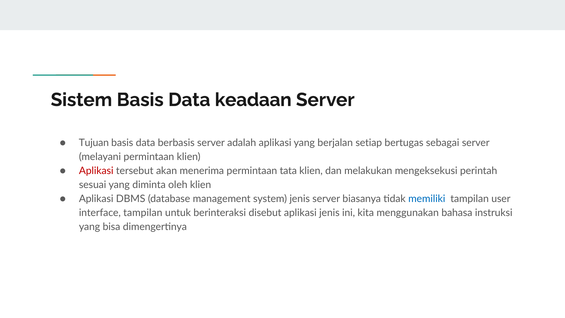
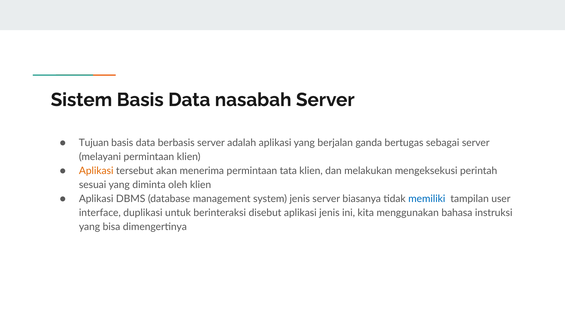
keadaan: keadaan -> nasabah
setiap: setiap -> ganda
Aplikasi at (96, 171) colour: red -> orange
interface tampilan: tampilan -> duplikasi
